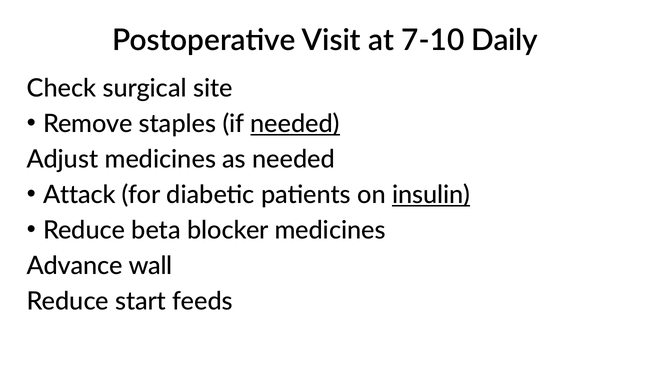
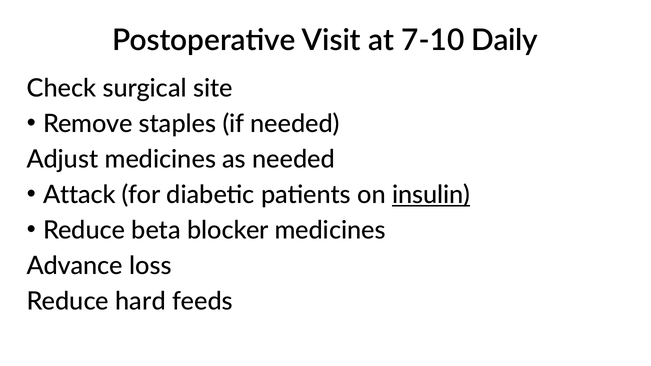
needed at (295, 124) underline: present -> none
wall: wall -> loss
start: start -> hard
